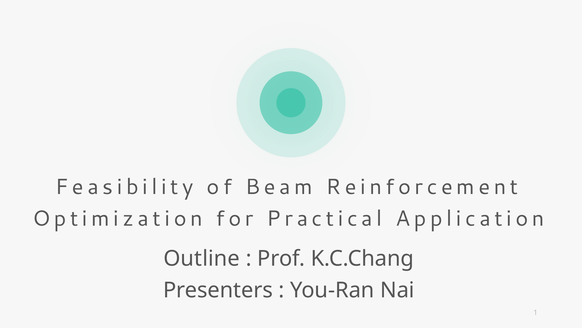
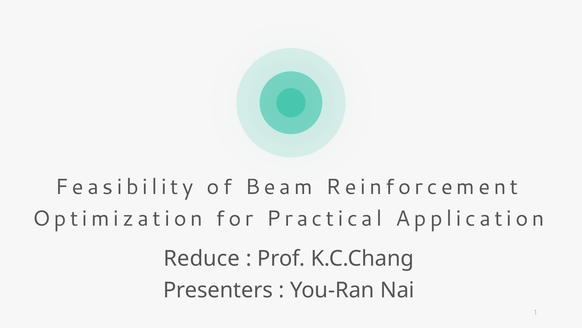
Outline: Outline -> Reduce
